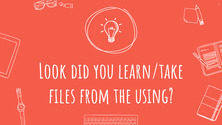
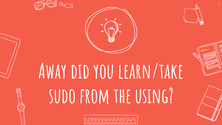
Look: Look -> Away
files: files -> sudo
